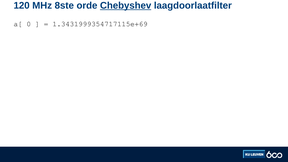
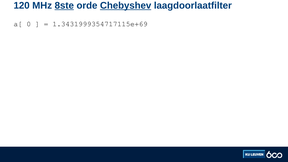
8ste underline: none -> present
